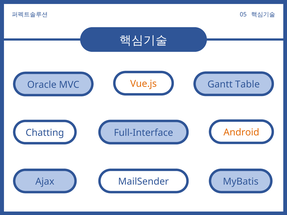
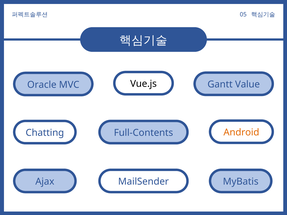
Vue.js colour: orange -> black
Table: Table -> Value
Full-Interface: Full-Interface -> Full-Contents
